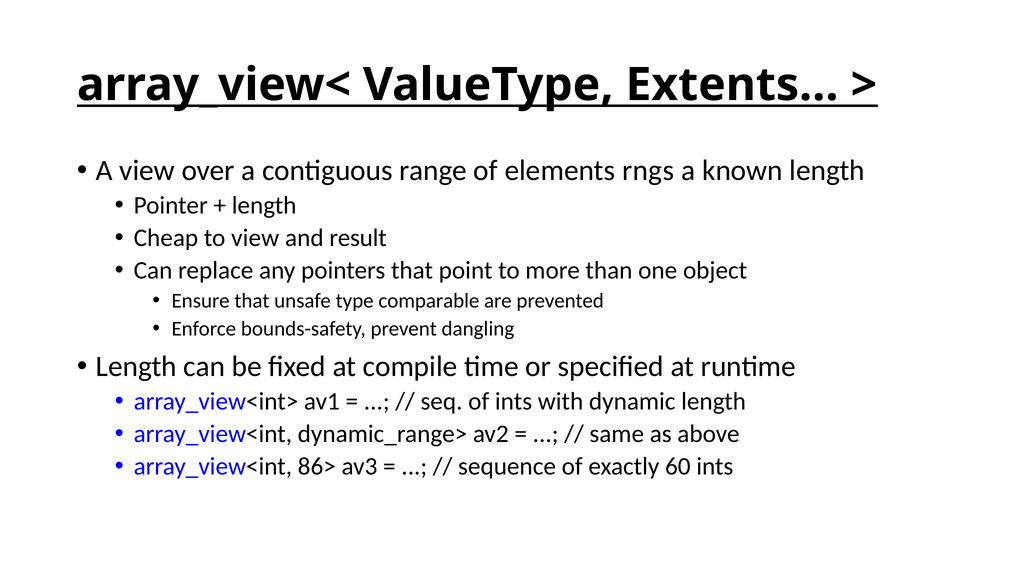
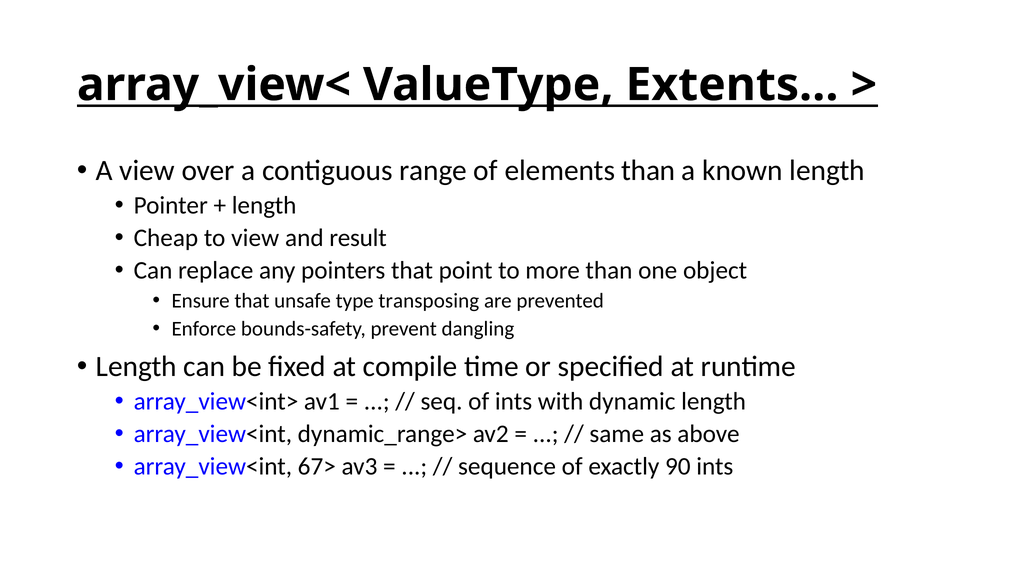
elements rngs: rngs -> than
comparable: comparable -> transposing
86>: 86> -> 67>
60: 60 -> 90
